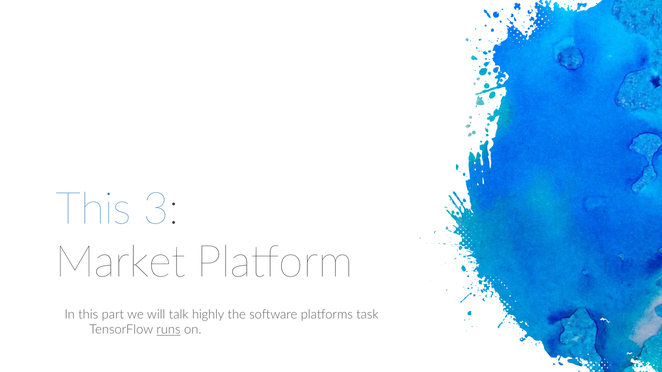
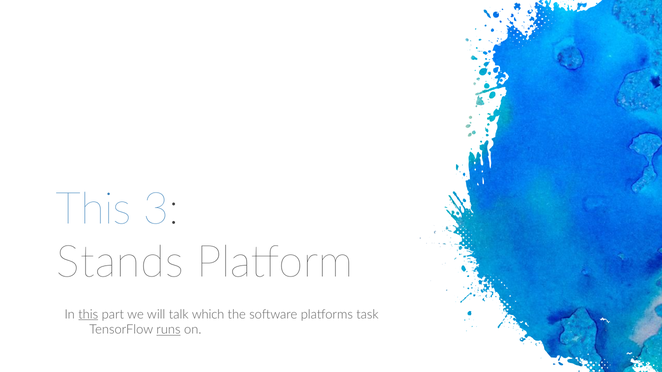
Market: Market -> Stands
this at (88, 315) underline: none -> present
highly: highly -> which
